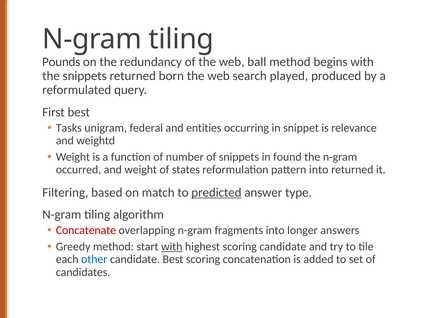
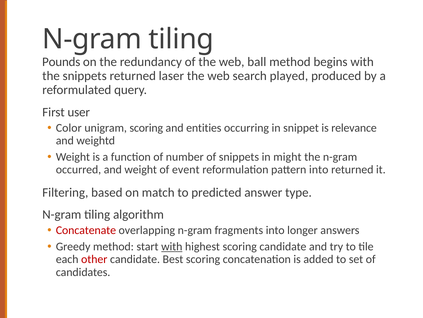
born: born -> laser
First best: best -> user
Tasks: Tasks -> Color
unigram federal: federal -> scoring
found: found -> might
states: states -> event
predicted underline: present -> none
other colour: blue -> red
